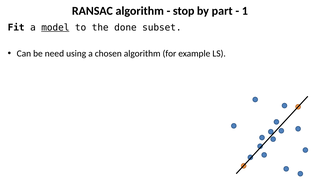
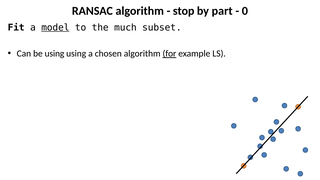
1: 1 -> 0
done: done -> much
be need: need -> using
for underline: none -> present
